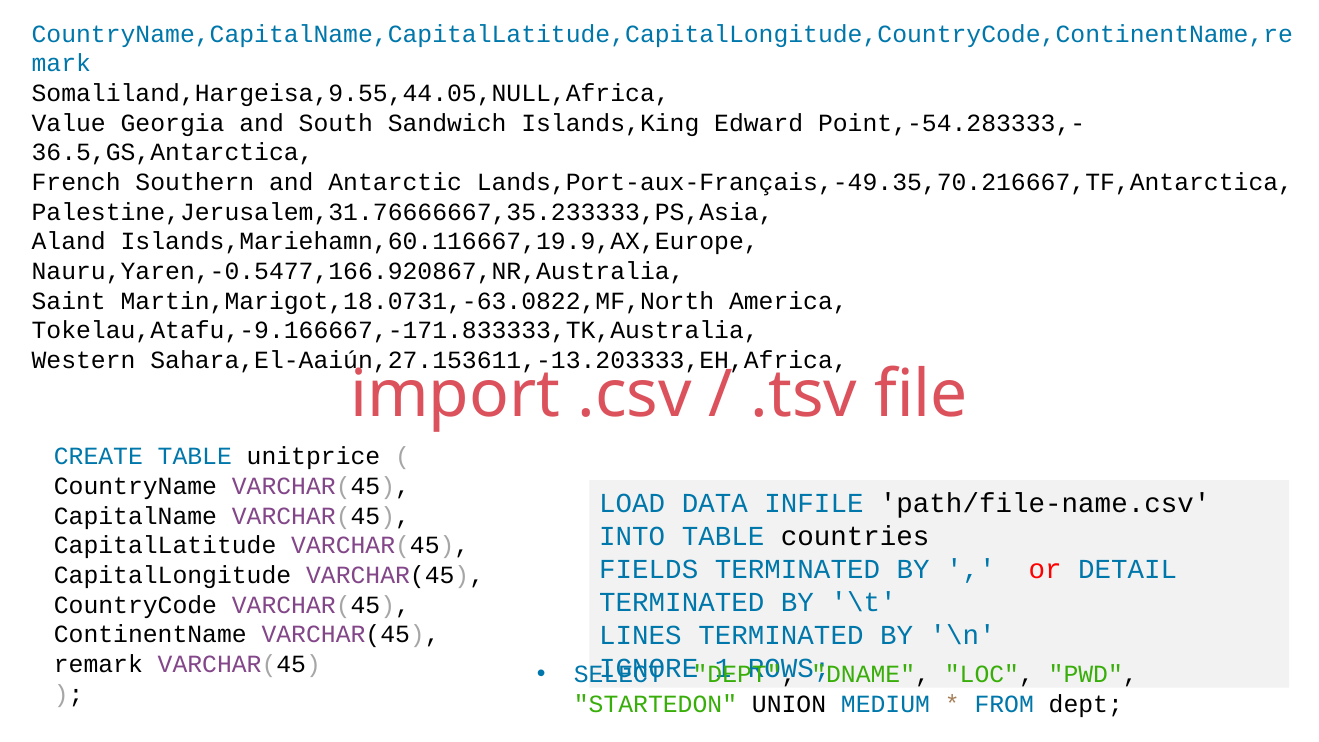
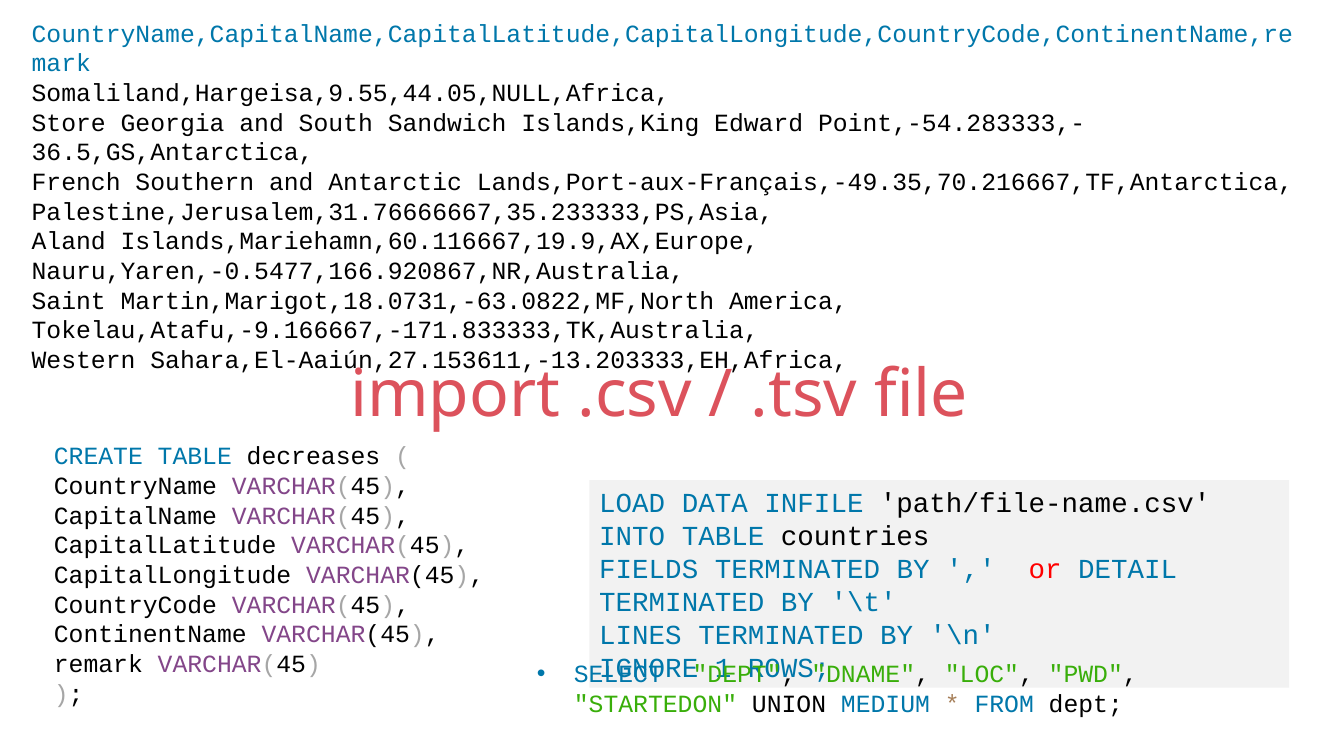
Value: Value -> Store
unitprice: unitprice -> decreases
